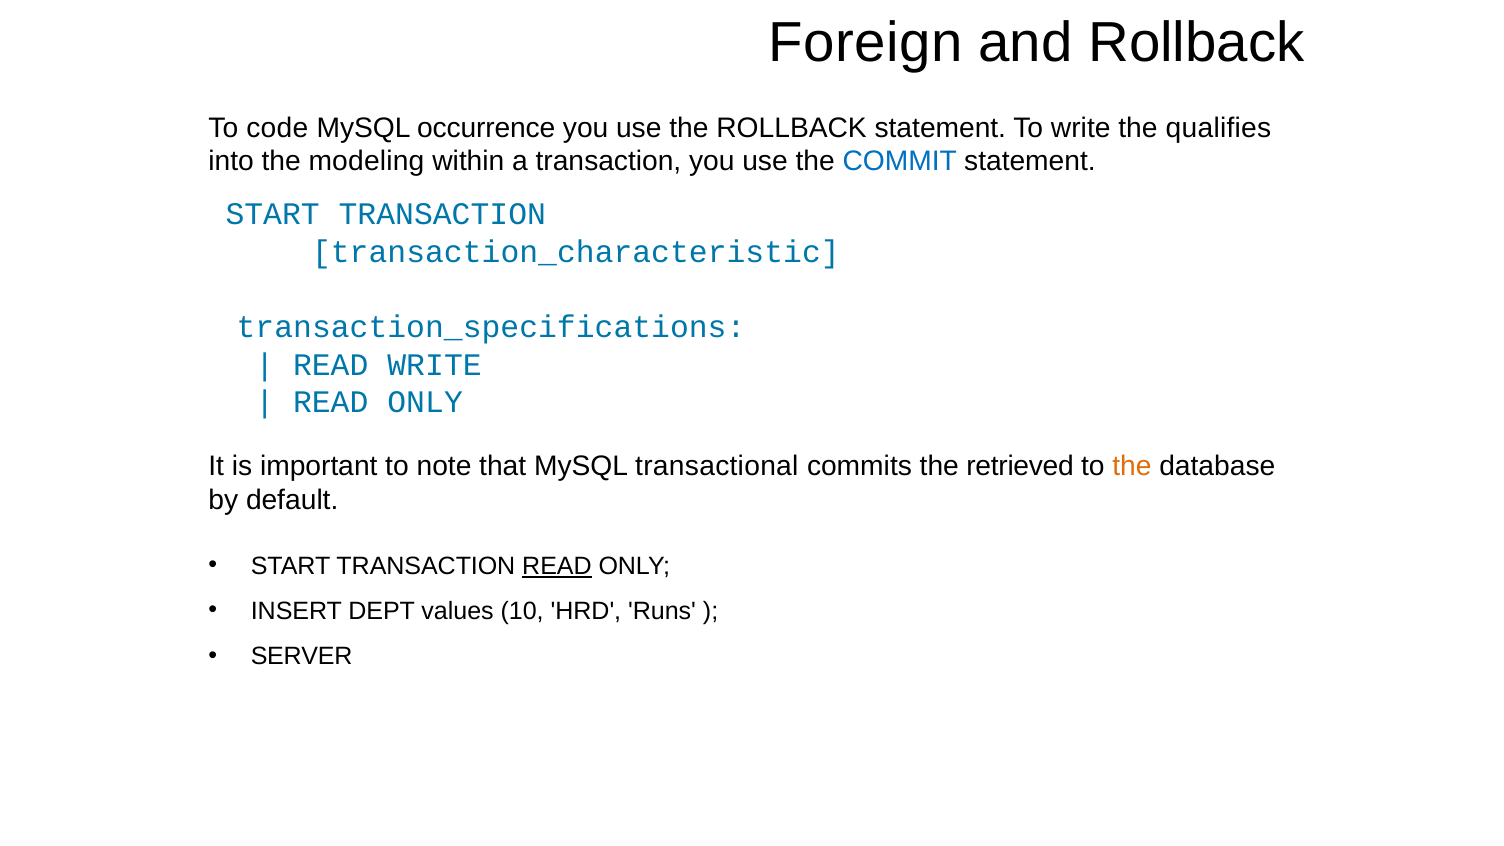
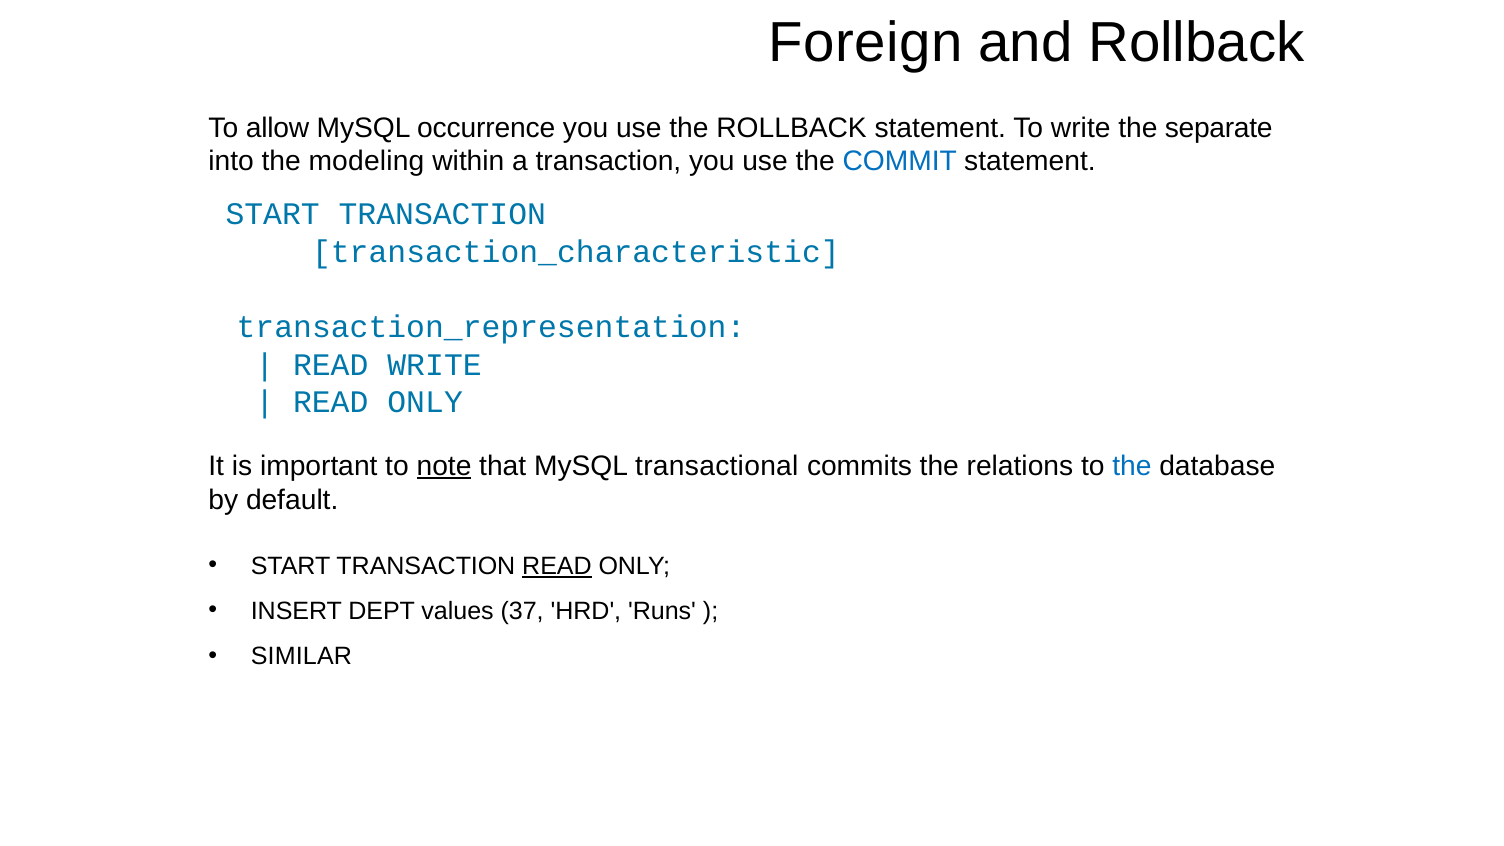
code: code -> allow
qualifies: qualifies -> separate
transaction_specifications: transaction_specifications -> transaction_representation
note underline: none -> present
retrieved: retrieved -> relations
the at (1132, 466) colour: orange -> blue
10: 10 -> 37
SERVER: SERVER -> SIMILAR
